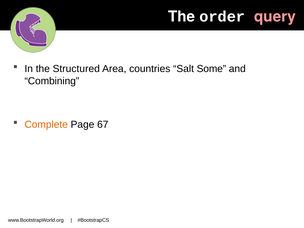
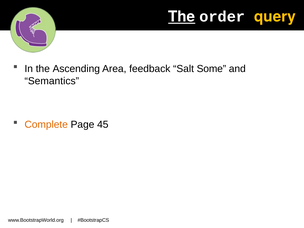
The at (182, 17) underline: none -> present
query colour: pink -> yellow
Structured: Structured -> Ascending
countries: countries -> feedback
Combining: Combining -> Semantics
67: 67 -> 45
